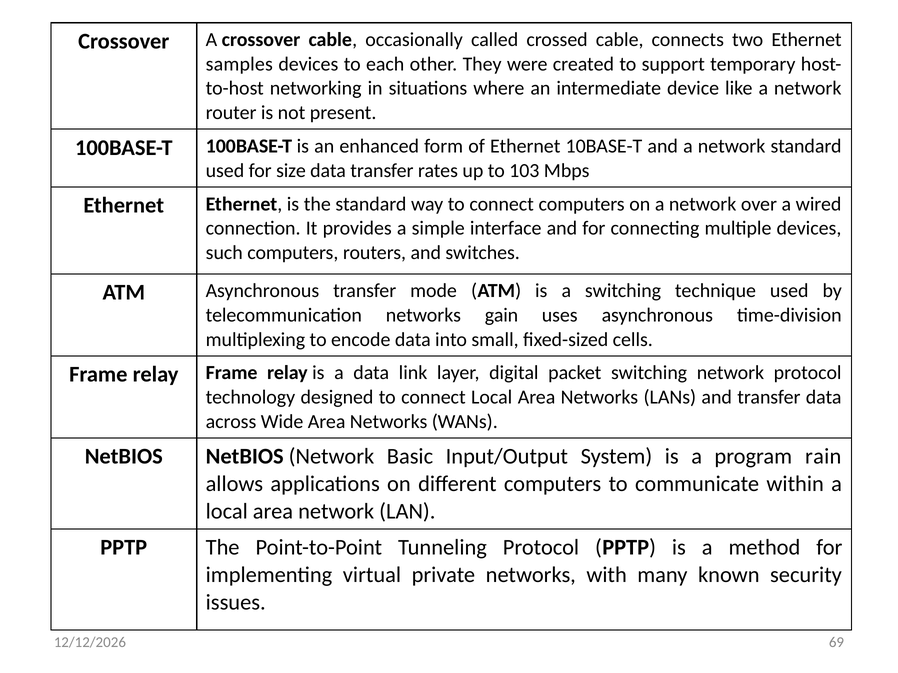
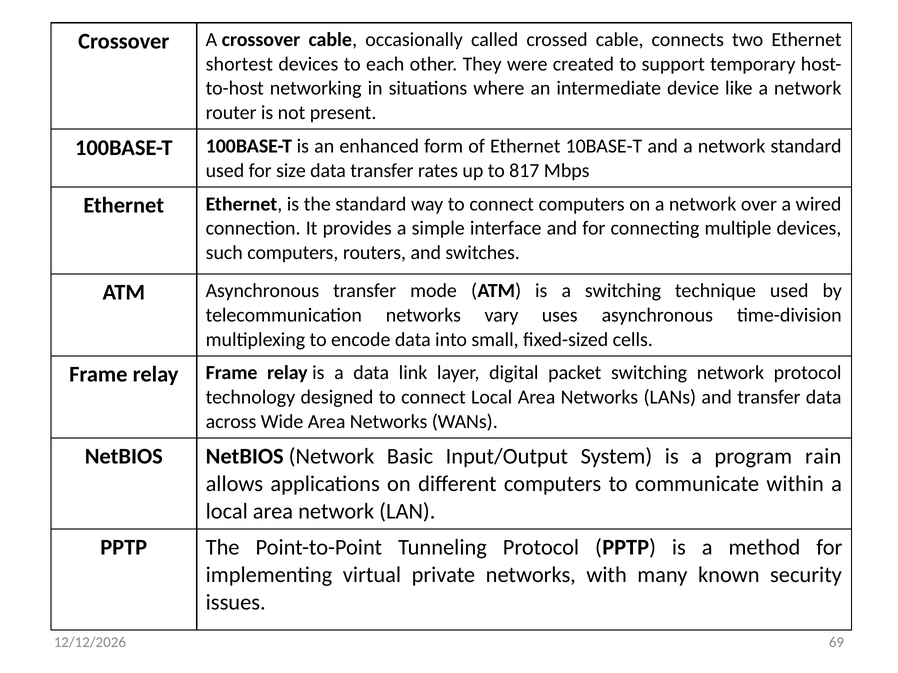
samples: samples -> shortest
103: 103 -> 817
gain: gain -> vary
